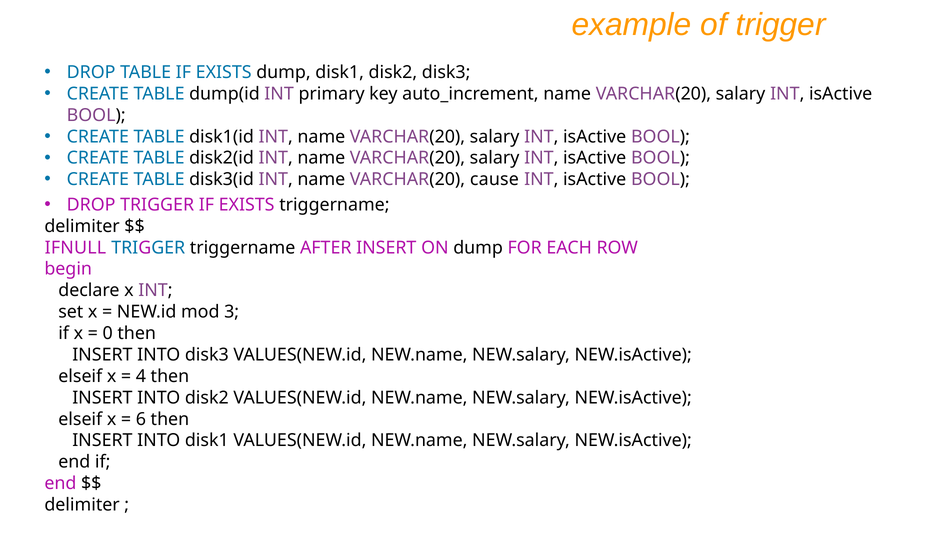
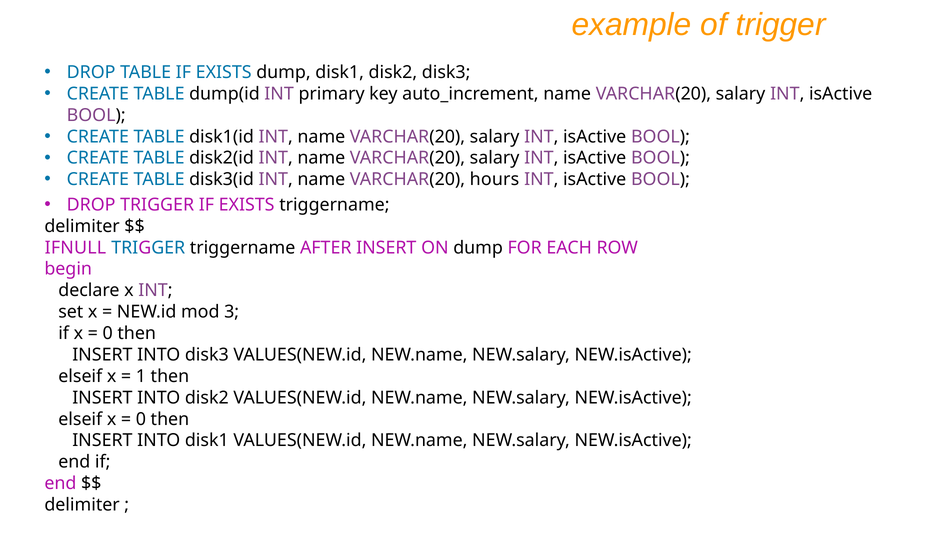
cause: cause -> hours
4: 4 -> 1
6 at (141, 419): 6 -> 0
